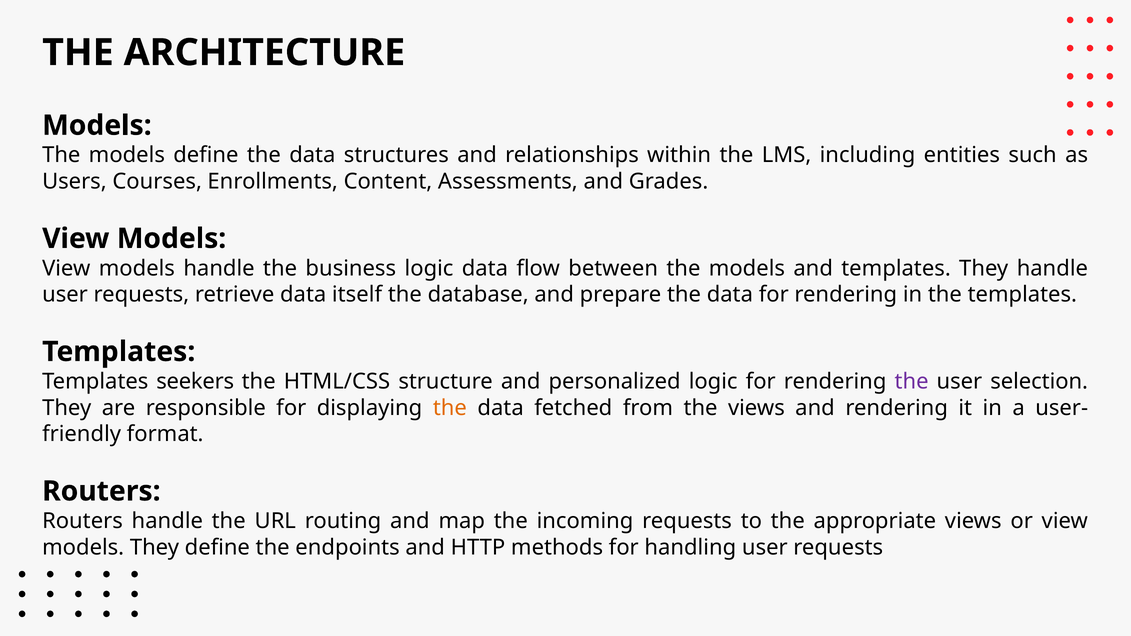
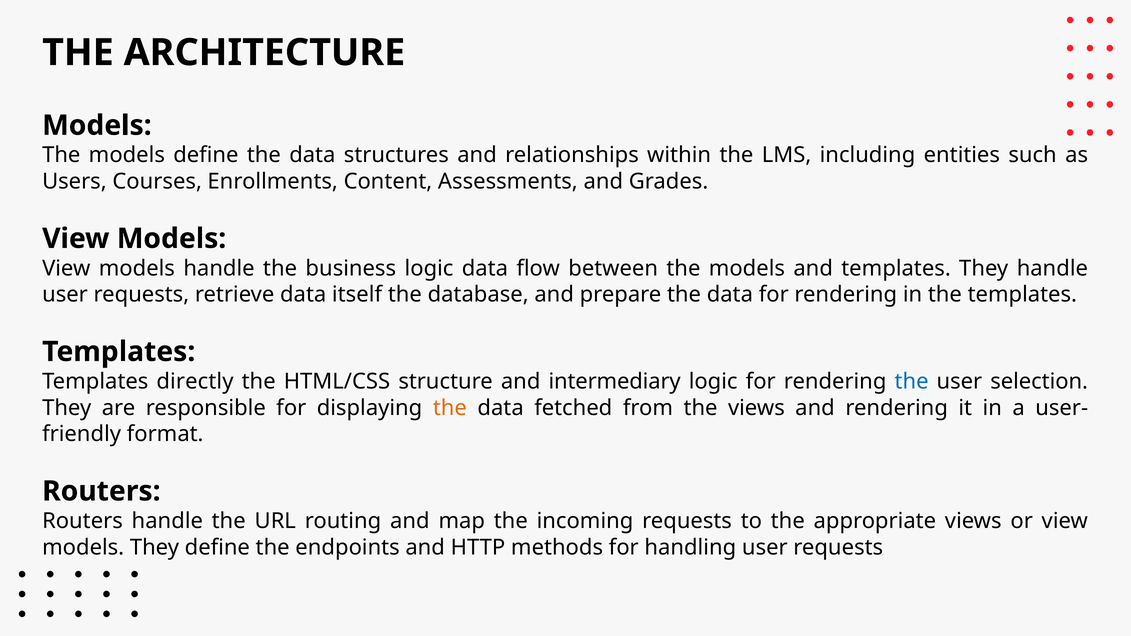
seekers: seekers -> directly
personalized: personalized -> intermediary
the at (912, 382) colour: purple -> blue
